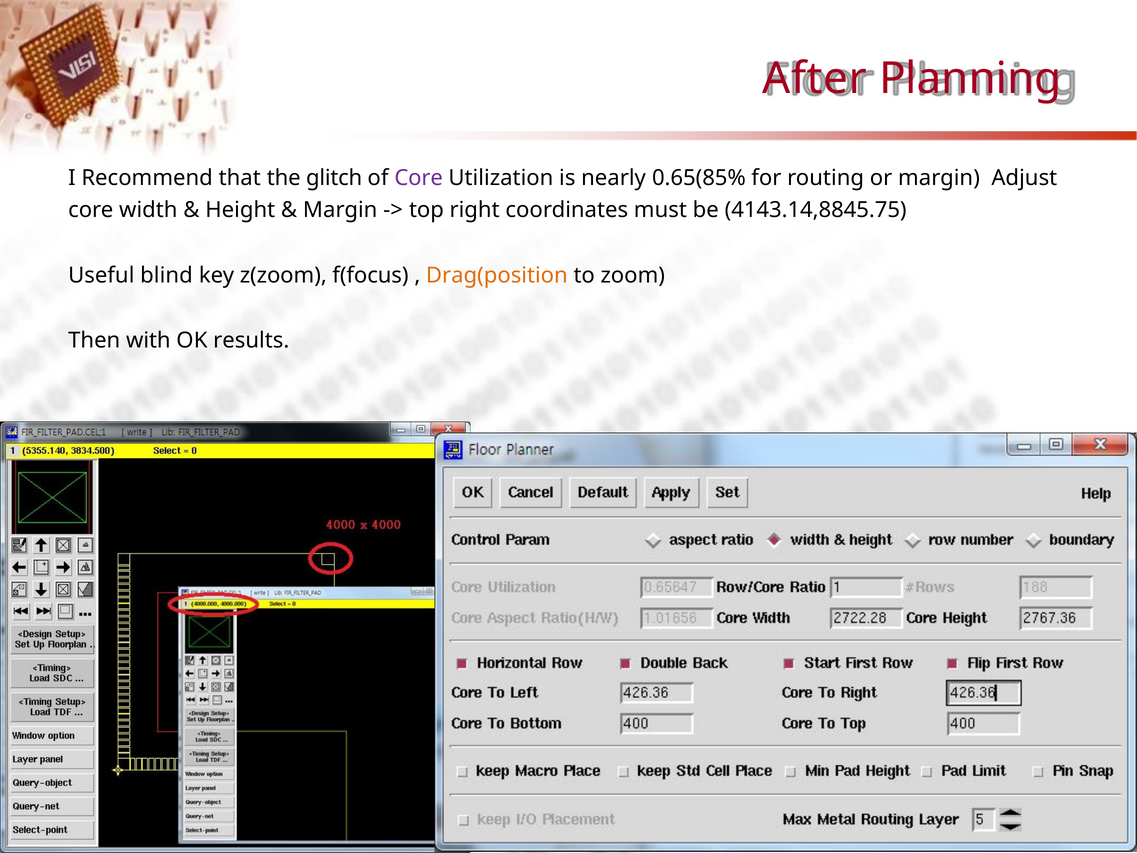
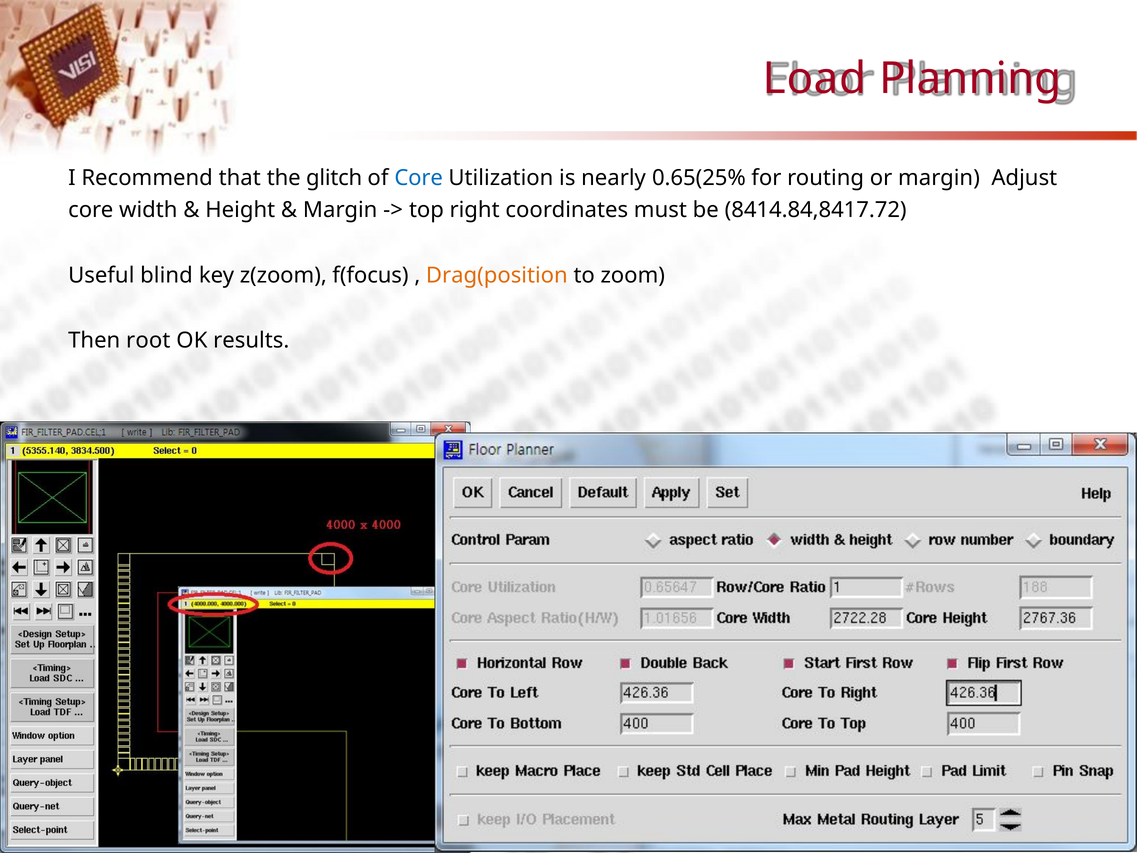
After: After -> Load
Core at (419, 178) colour: purple -> blue
0.65(85%: 0.65(85% -> 0.65(25%
4143.14,8845.75: 4143.14,8845.75 -> 8414.84,8417.72
with: with -> root
